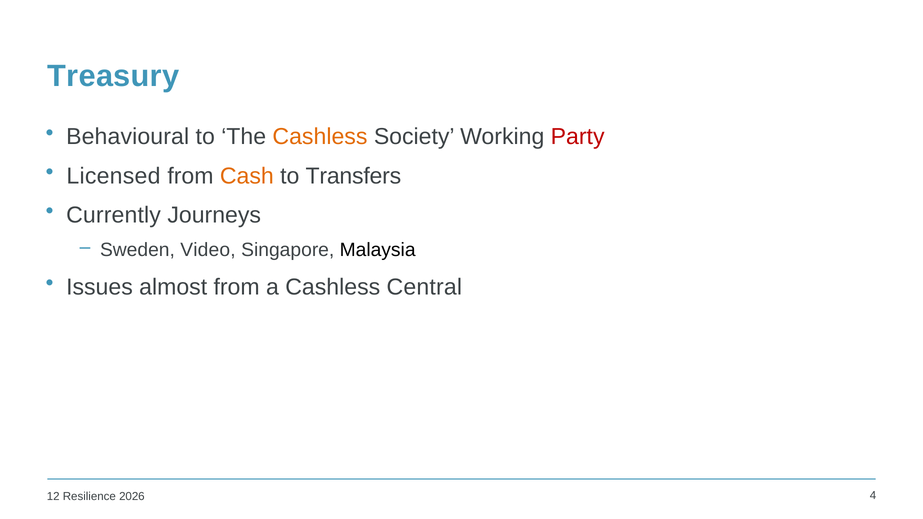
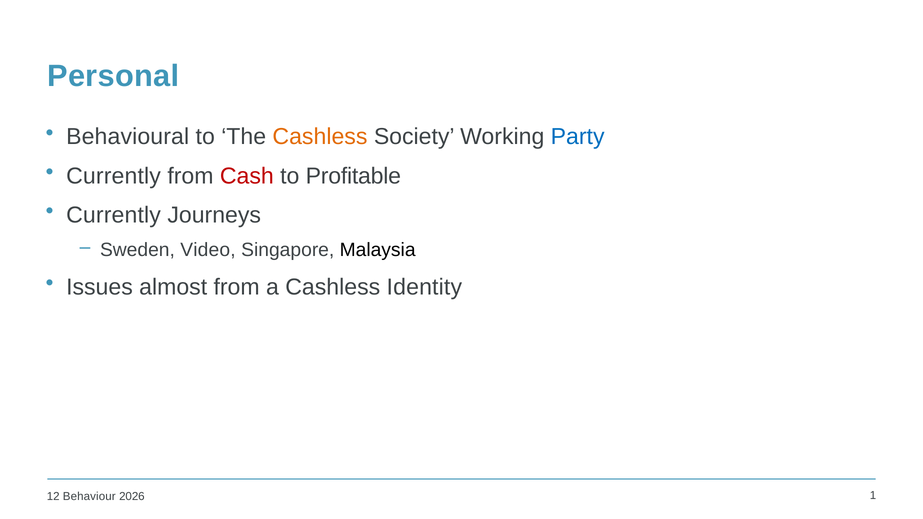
Treasury: Treasury -> Personal
Party colour: red -> blue
Licensed at (113, 176): Licensed -> Currently
Cash colour: orange -> red
Transfers: Transfers -> Profitable
Central: Central -> Identity
Resilience: Resilience -> Behaviour
4: 4 -> 1
